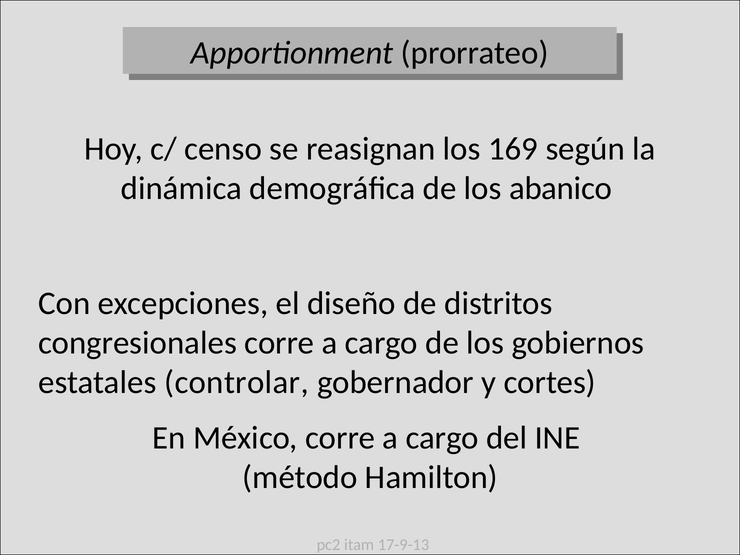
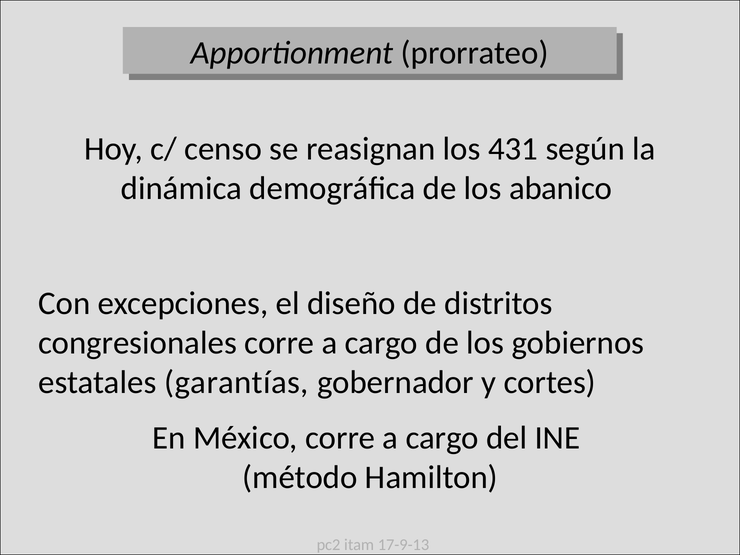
169: 169 -> 431
controlar: controlar -> garantías
